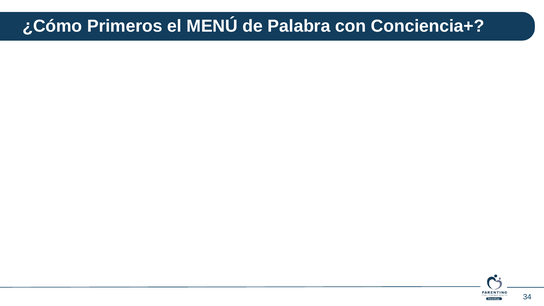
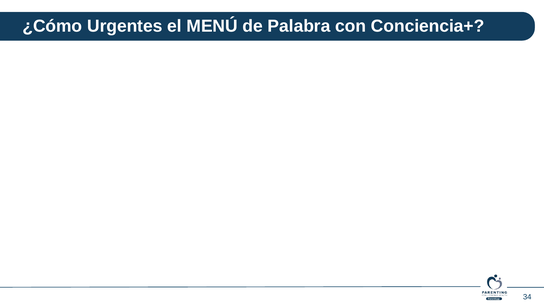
Primeros: Primeros -> Urgentes
